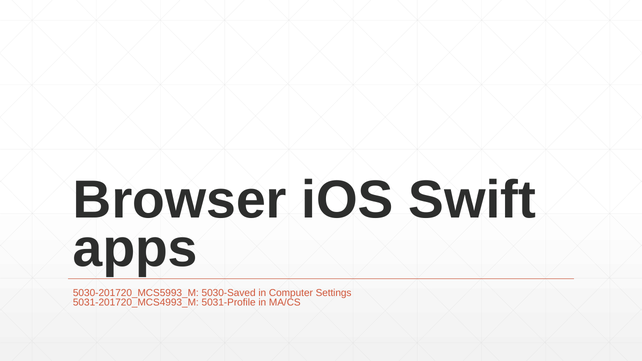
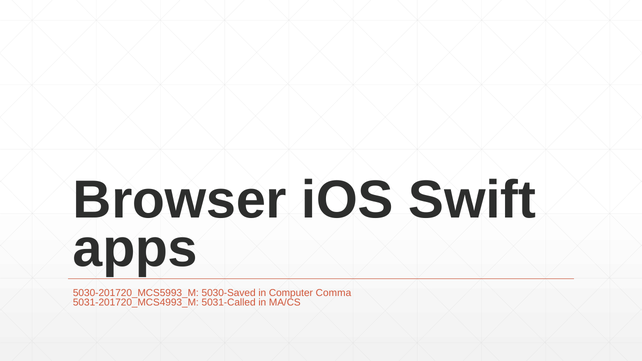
Settings: Settings -> Comma
5031-Profile: 5031-Profile -> 5031-Called
